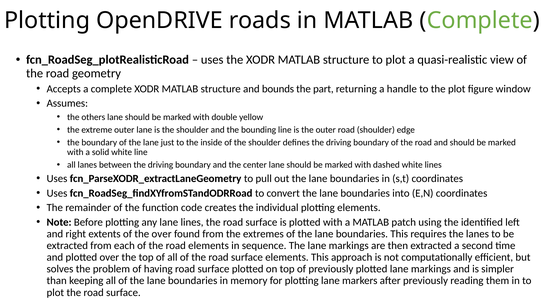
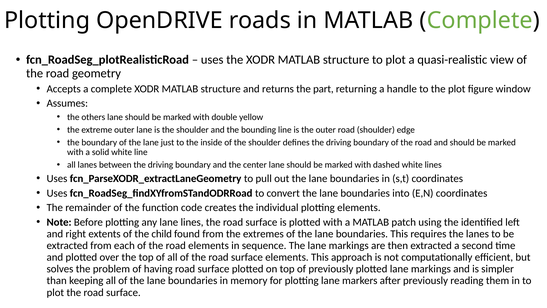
bounds: bounds -> returns
the over: over -> child
